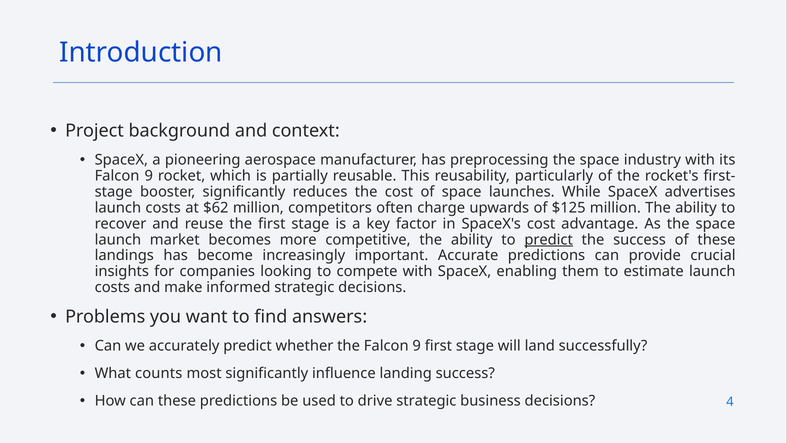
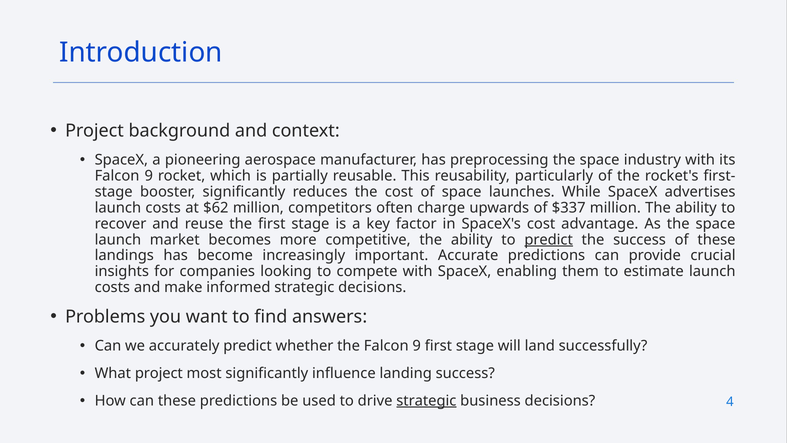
$125: $125 -> $337
What counts: counts -> project
strategic at (426, 401) underline: none -> present
